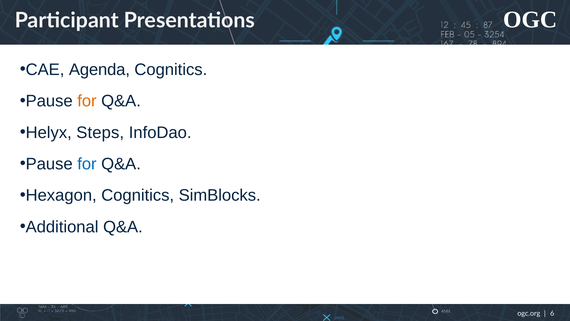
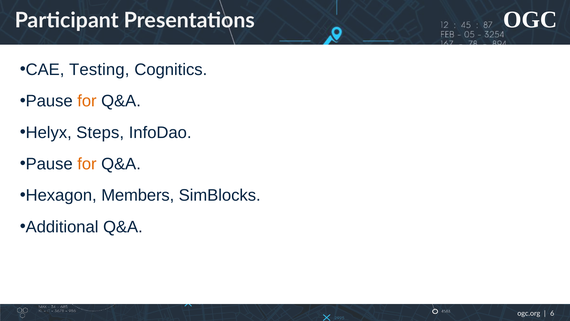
Agenda: Agenda -> Testing
for at (87, 164) colour: blue -> orange
Hexagon Cognitics: Cognitics -> Members
